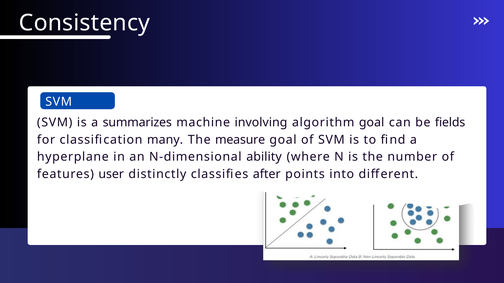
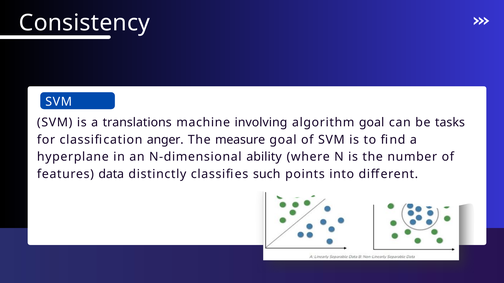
summarizes: summarizes -> translations
fields: fields -> tasks
many: many -> anger
user: user -> data
after: after -> such
